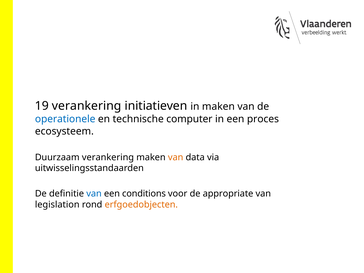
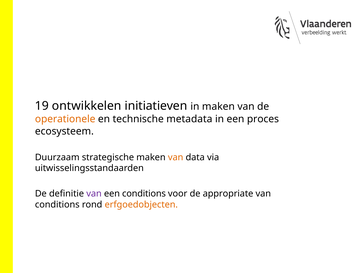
19 verankering: verankering -> ontwikkelen
operationele colour: blue -> orange
computer: computer -> metadata
Duurzaam verankering: verankering -> strategische
van at (94, 194) colour: blue -> purple
legislation at (57, 205): legislation -> conditions
